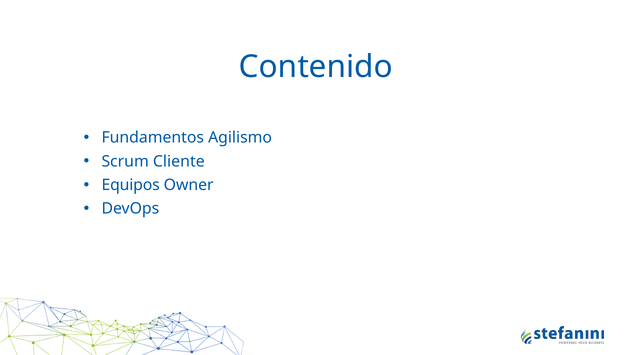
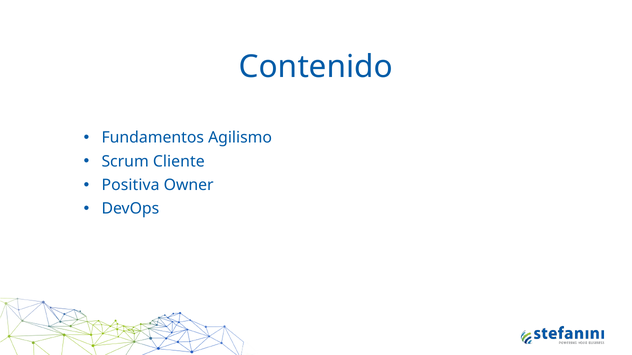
Equipos: Equipos -> Positiva
